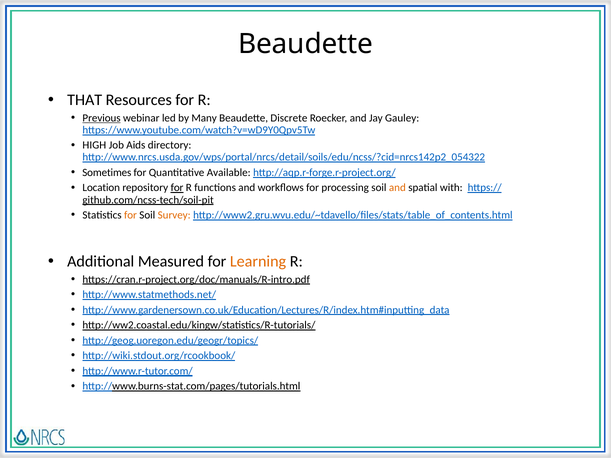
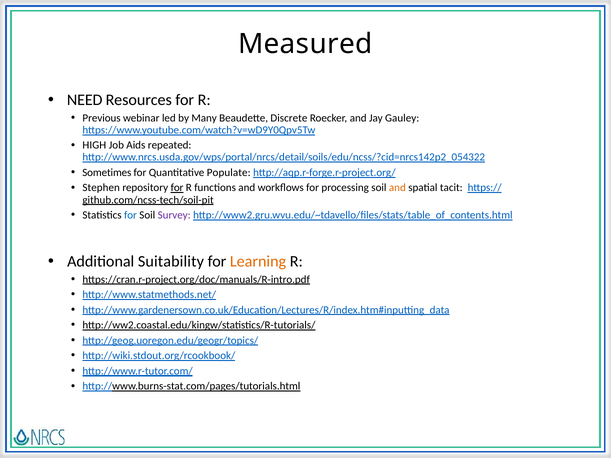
Beaudette at (306, 44): Beaudette -> Measured
THAT: THAT -> NEED
Previous underline: present -> none
directory: directory -> repeated
Available: Available -> Populate
Location: Location -> Stephen
with: with -> tacit
for at (130, 215) colour: orange -> blue
Survey colour: orange -> purple
Measured: Measured -> Suitability
